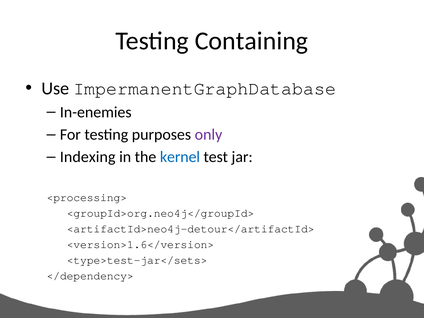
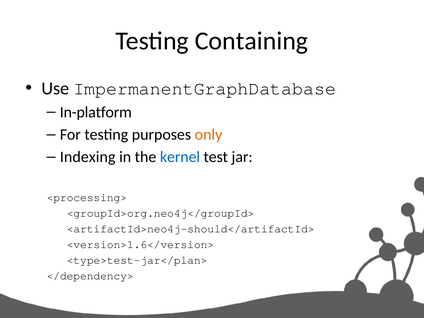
In-enemies: In-enemies -> In-platform
only colour: purple -> orange
<artifactId>neo4j-detour</artifactId>: <artifactId>neo4j-detour</artifactId> -> <artifactId>neo4j-should</artifactId>
<type>test-jar</sets>: <type>test-jar</sets> -> <type>test-jar</plan>
